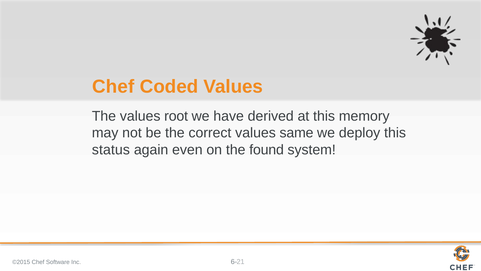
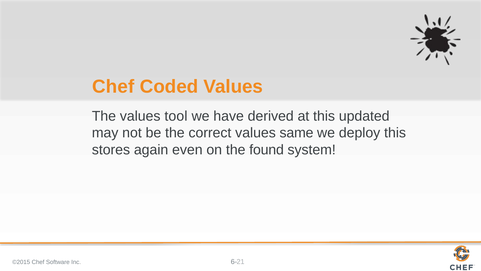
root: root -> tool
memory: memory -> updated
status: status -> stores
